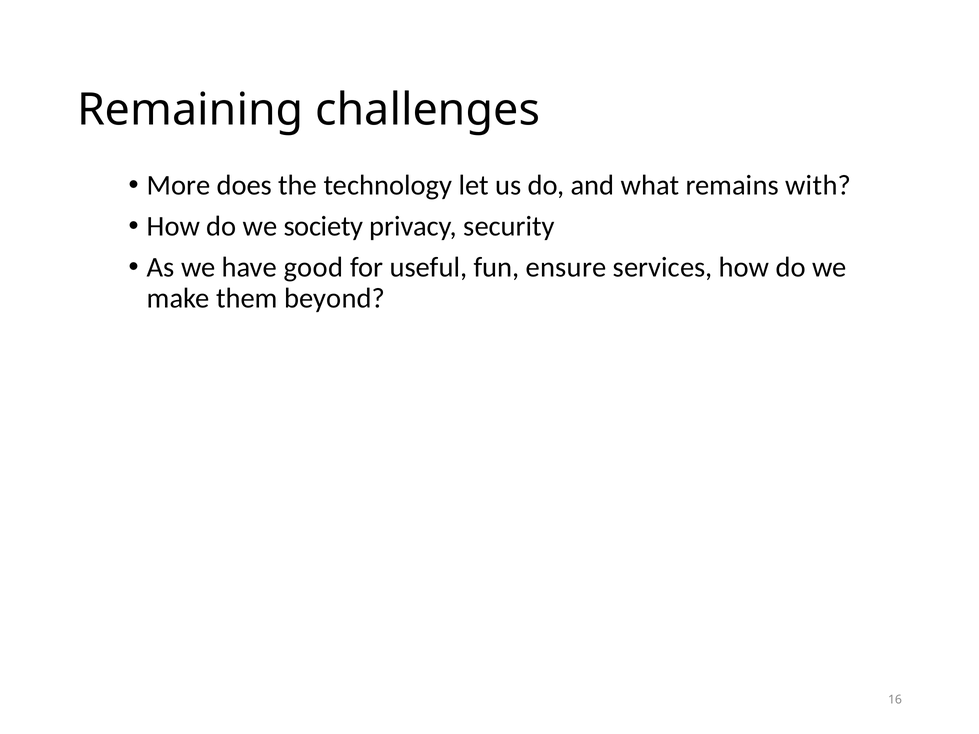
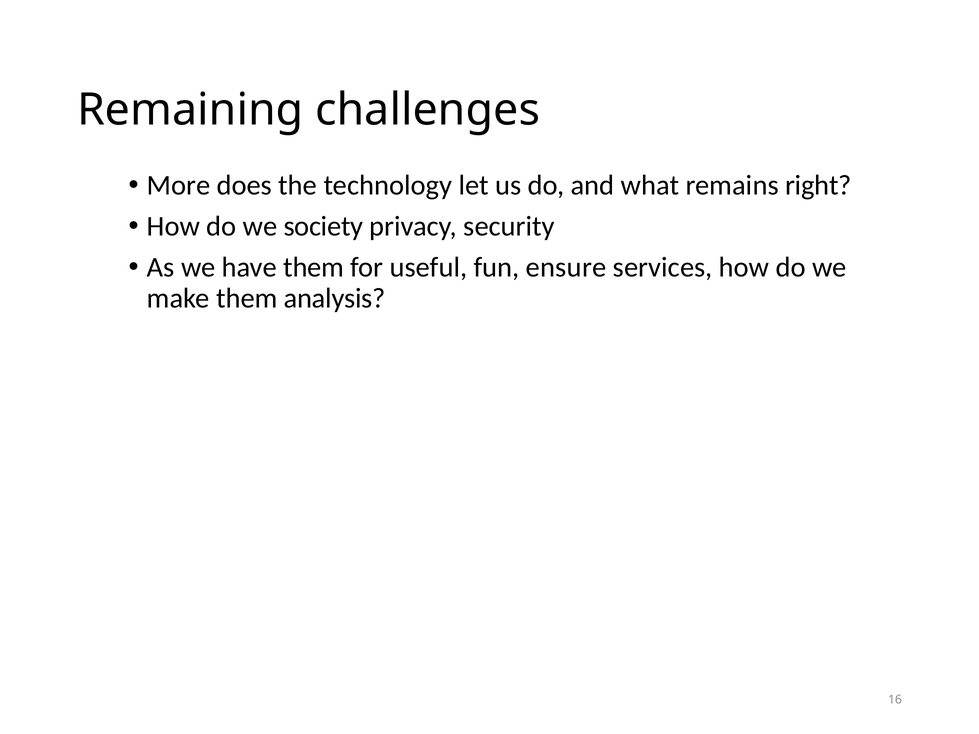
with: with -> right
have good: good -> them
beyond: beyond -> analysis
